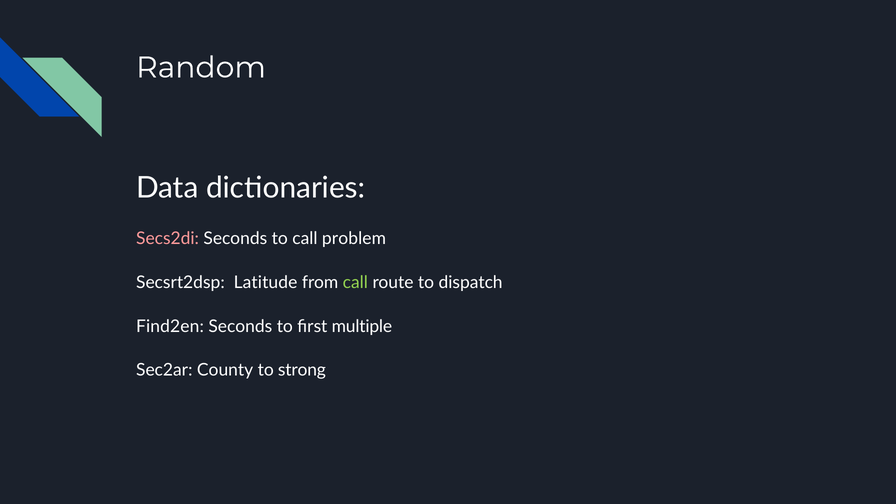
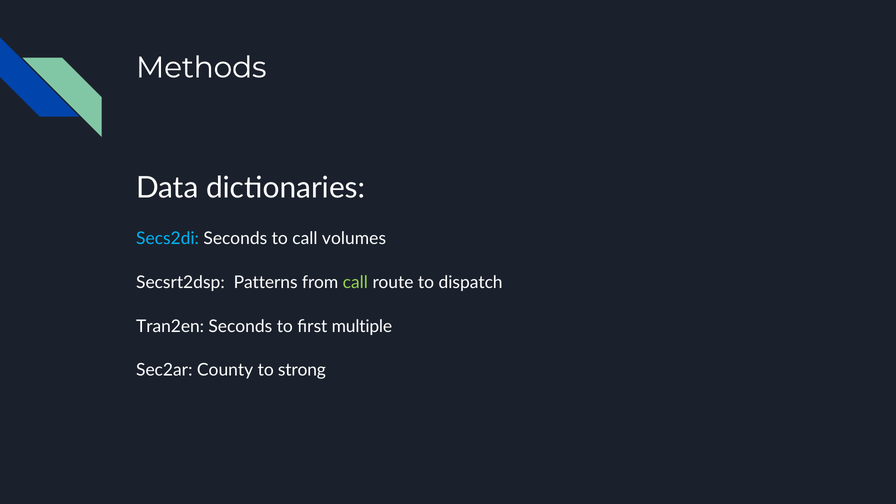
Random: Random -> Methods
Secs2di colour: pink -> light blue
problem: problem -> volumes
Latitude: Latitude -> Patterns
Find2en: Find2en -> Tran2en
